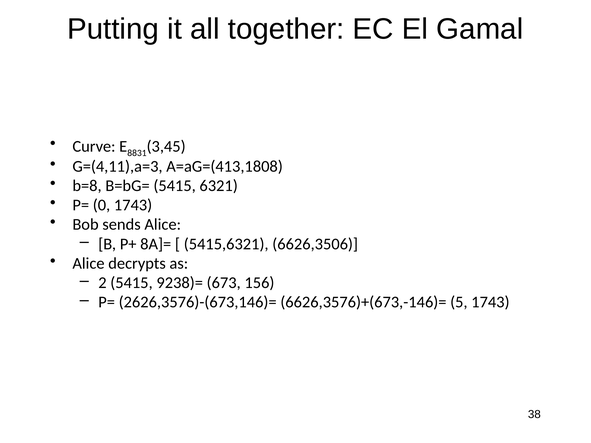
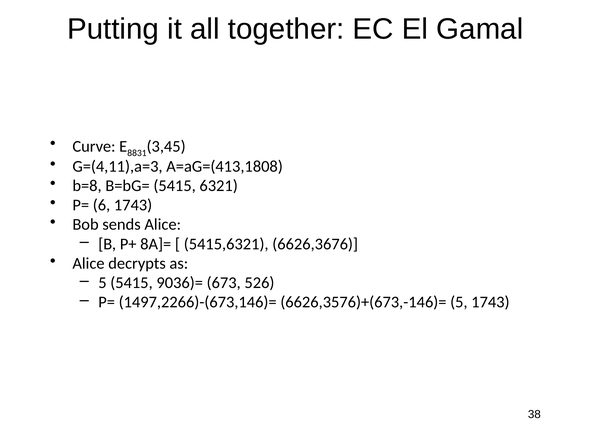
0: 0 -> 6
6626,3506: 6626,3506 -> 6626,3676
2 at (102, 283): 2 -> 5
9238)=: 9238)= -> 9036)=
156: 156 -> 526
2626,3576)-(673,146)=: 2626,3576)-(673,146)= -> 1497,2266)-(673,146)=
